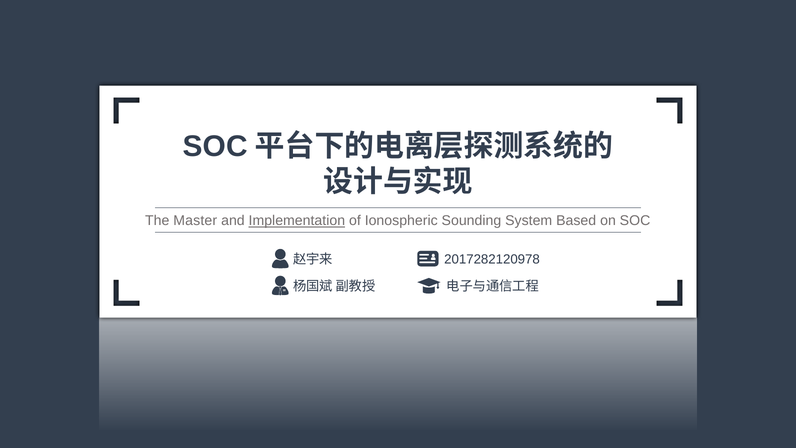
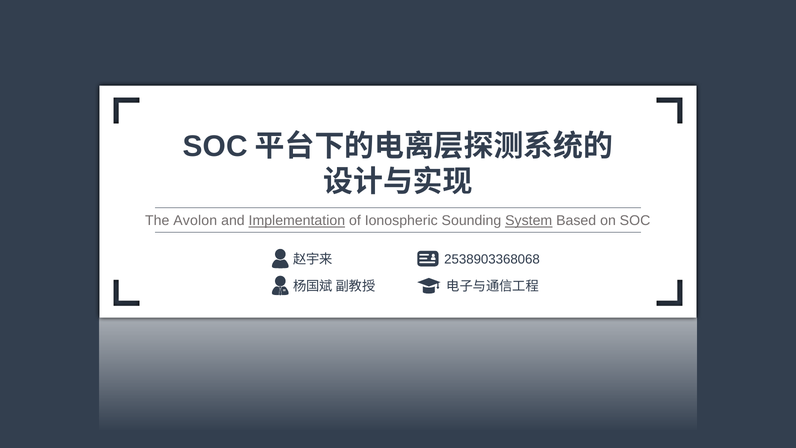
Master: Master -> Avolon
System underline: none -> present
2017282120978: 2017282120978 -> 2538903368068
